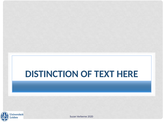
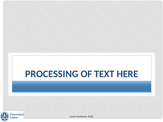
DISTINCTION: DISTINCTION -> PROCESSING
